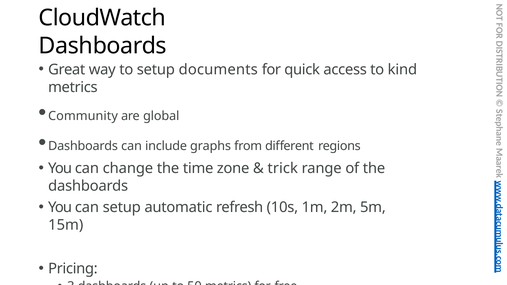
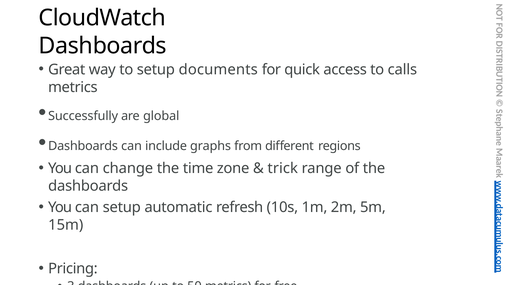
kind: kind -> calls
Community: Community -> Successfully
